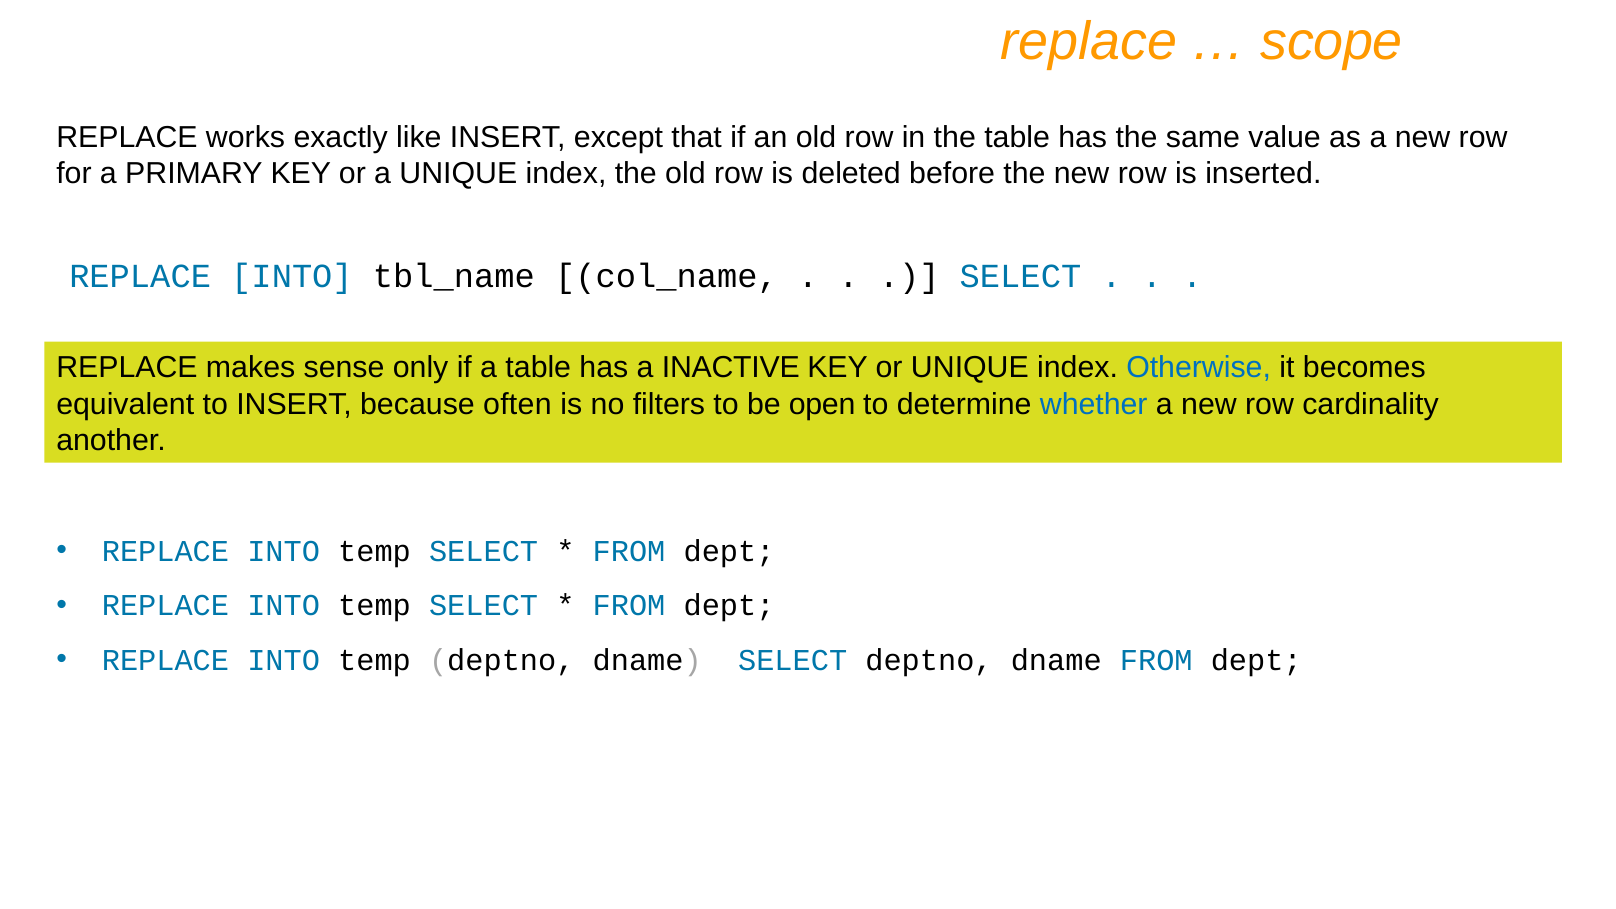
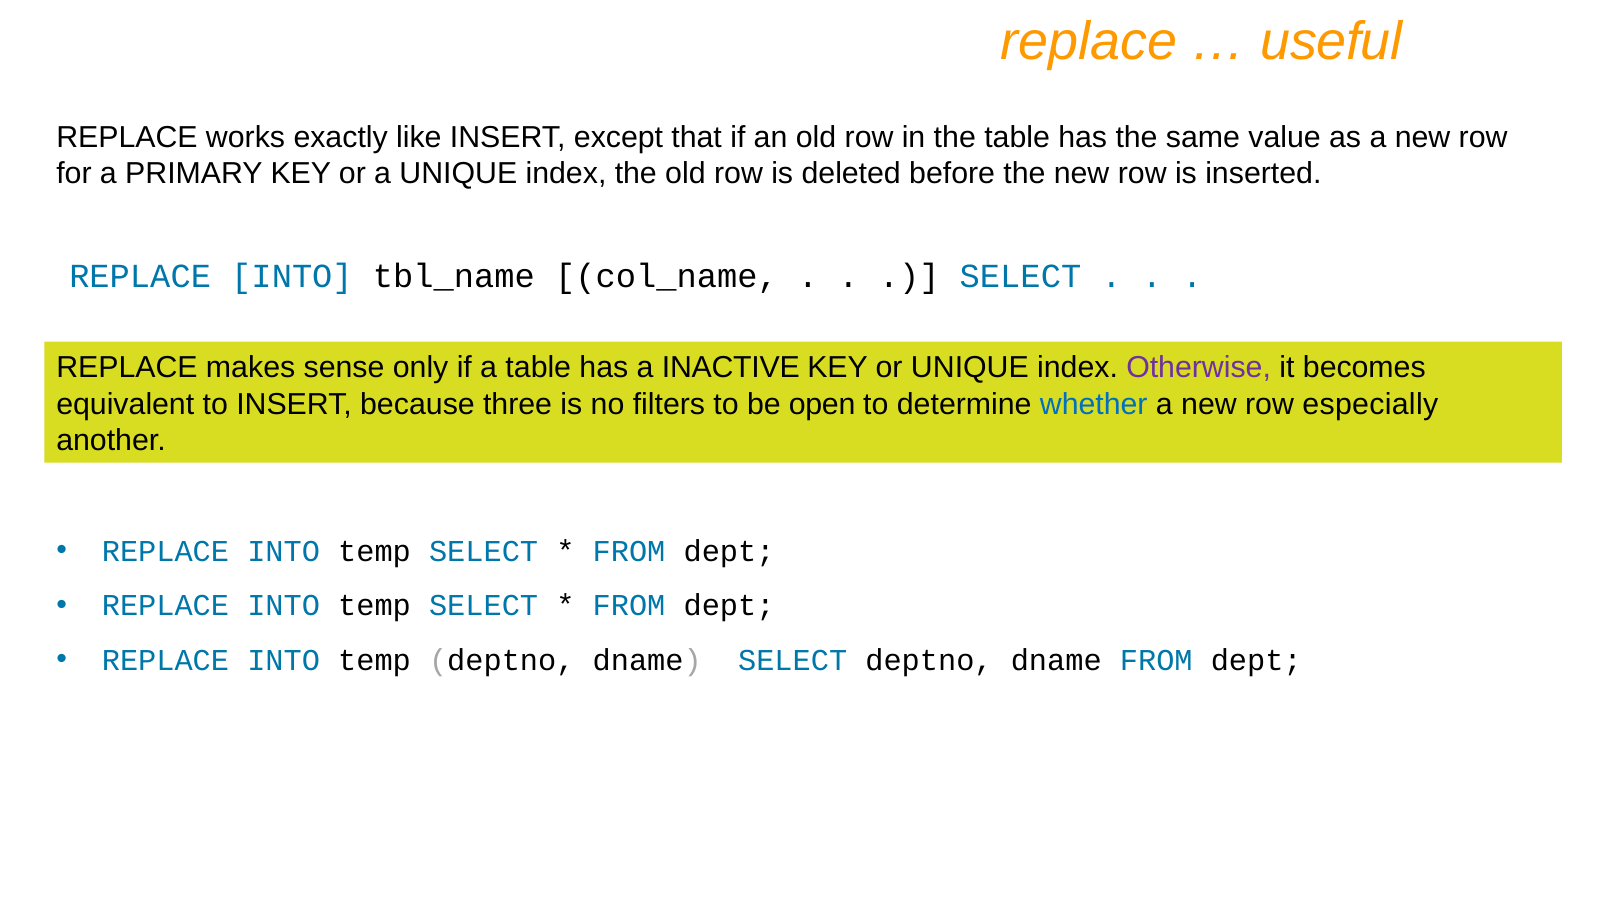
scope: scope -> useful
Otherwise colour: blue -> purple
often: often -> three
cardinality: cardinality -> especially
